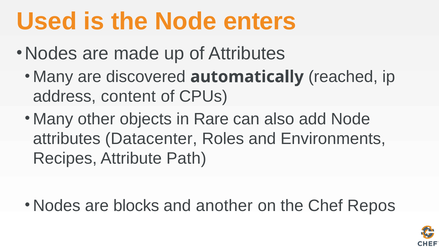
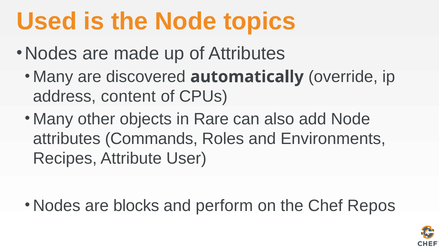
enters: enters -> topics
reached: reached -> override
Datacenter: Datacenter -> Commands
Path: Path -> User
another: another -> perform
